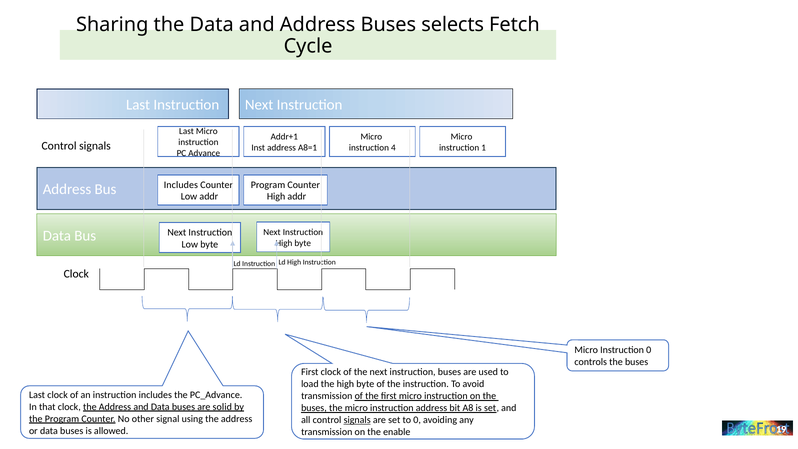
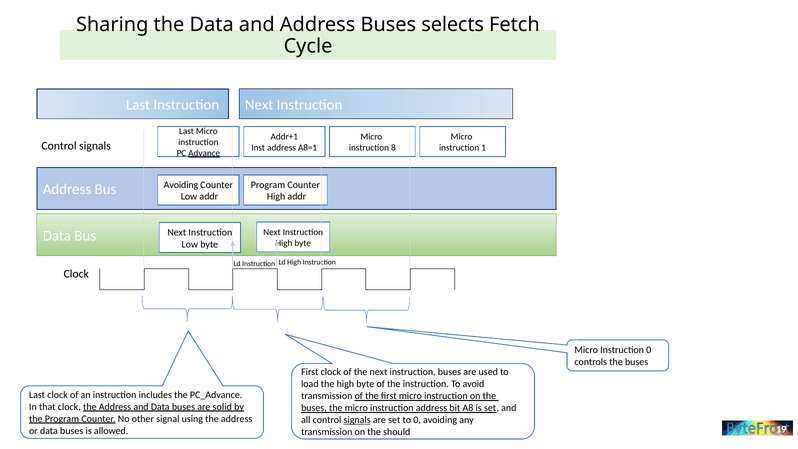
4: 4 -> 8
Advance underline: none -> present
Includes at (181, 185): Includes -> Avoiding
enable: enable -> should
